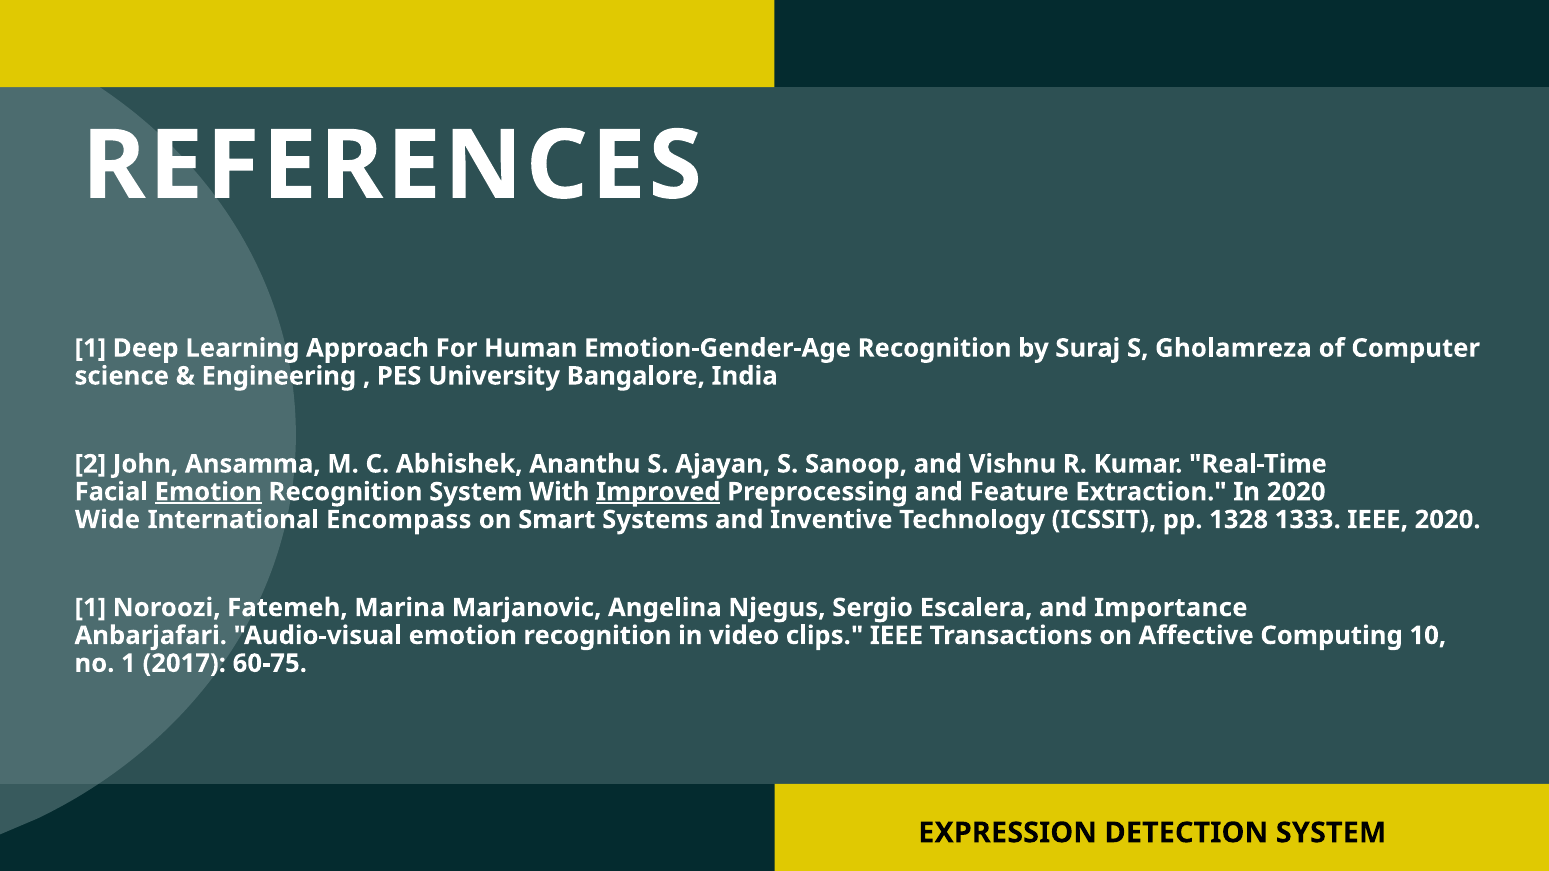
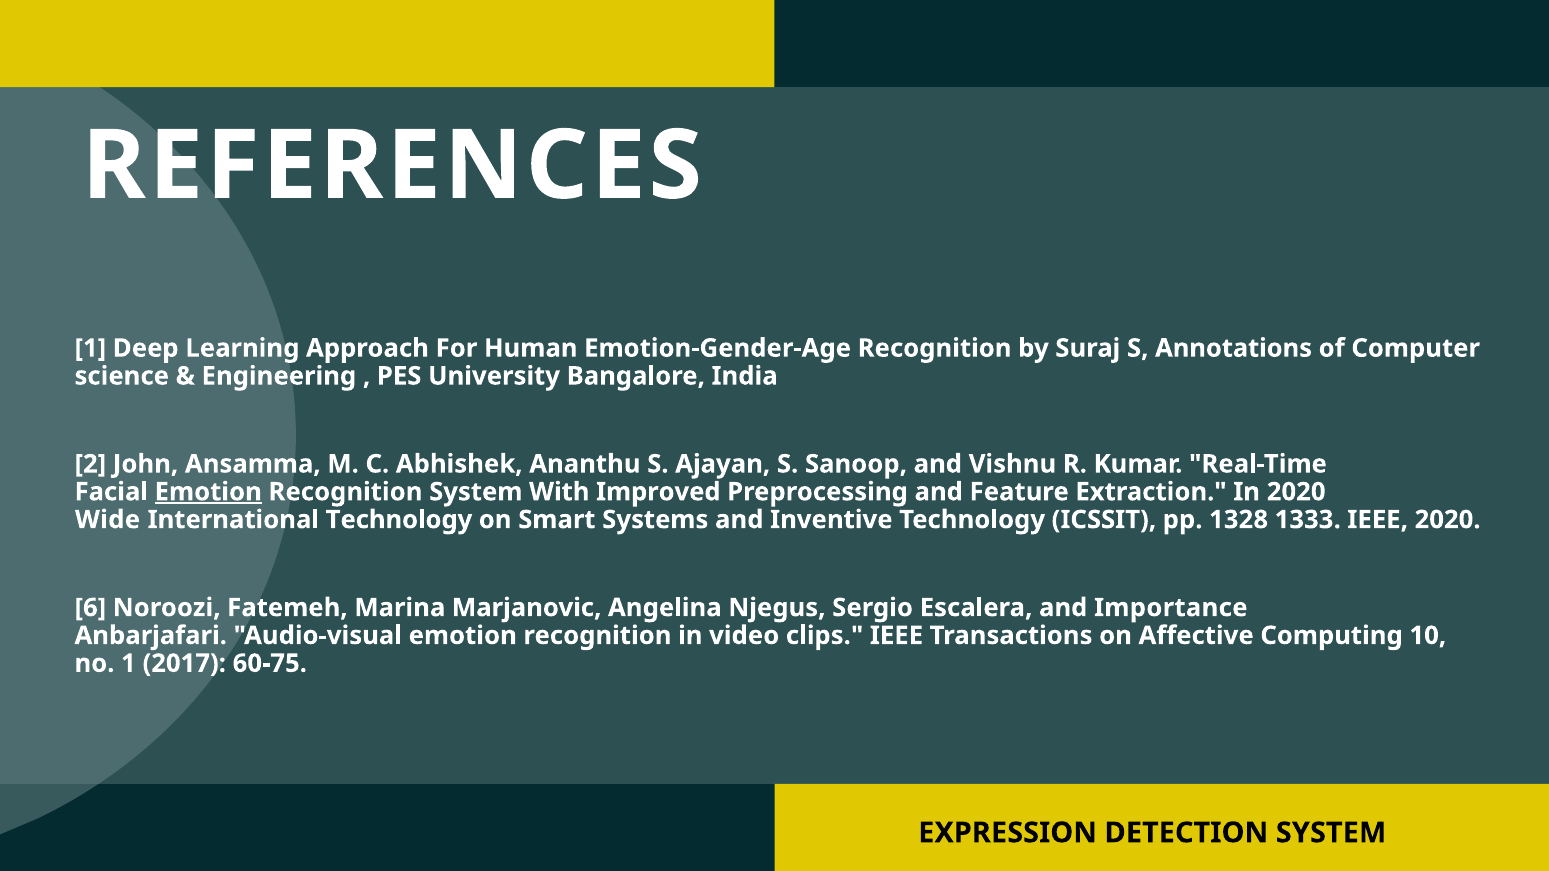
Gholamreza: Gholamreza -> Annotations
Improved underline: present -> none
International Encompass: Encompass -> Technology
1 at (90, 608): 1 -> 6
